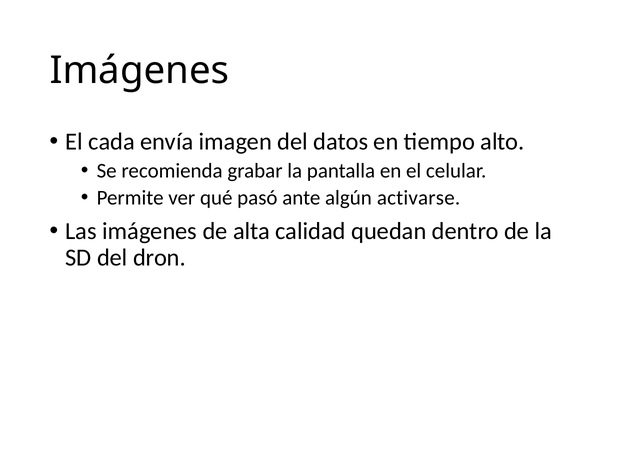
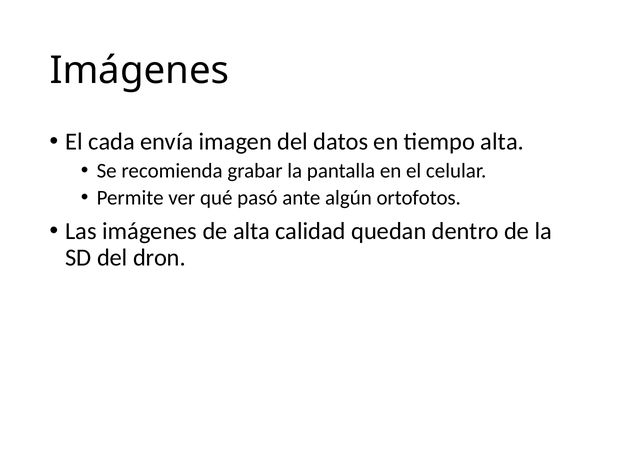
tiempo alto: alto -> alta
activarse: activarse -> ortofotos
